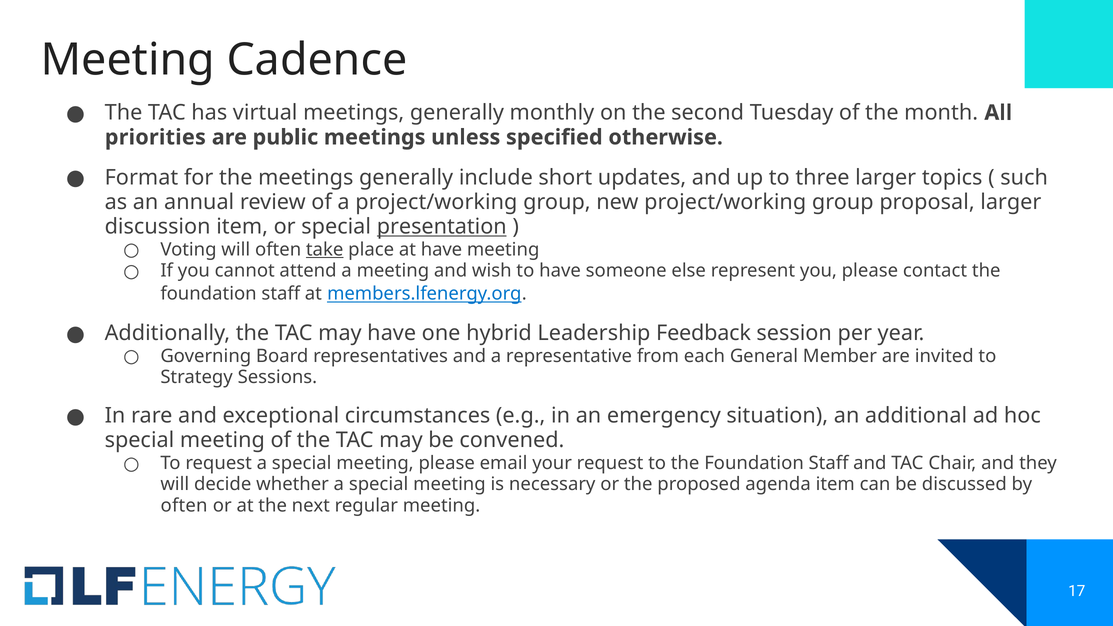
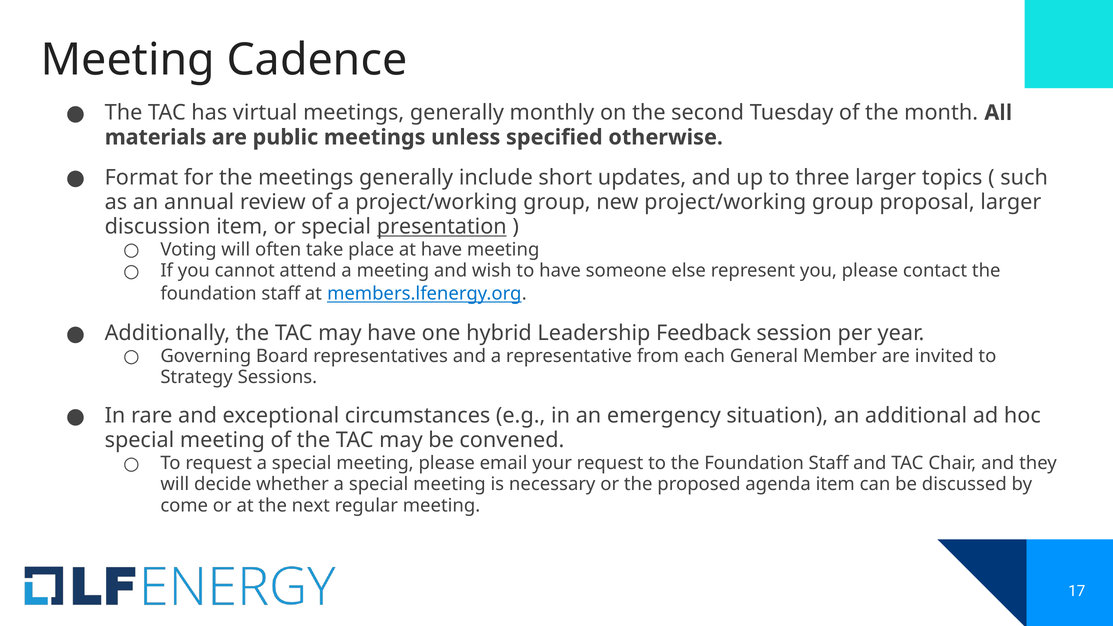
priorities: priorities -> materials
take underline: present -> none
often at (184, 506): often -> come
